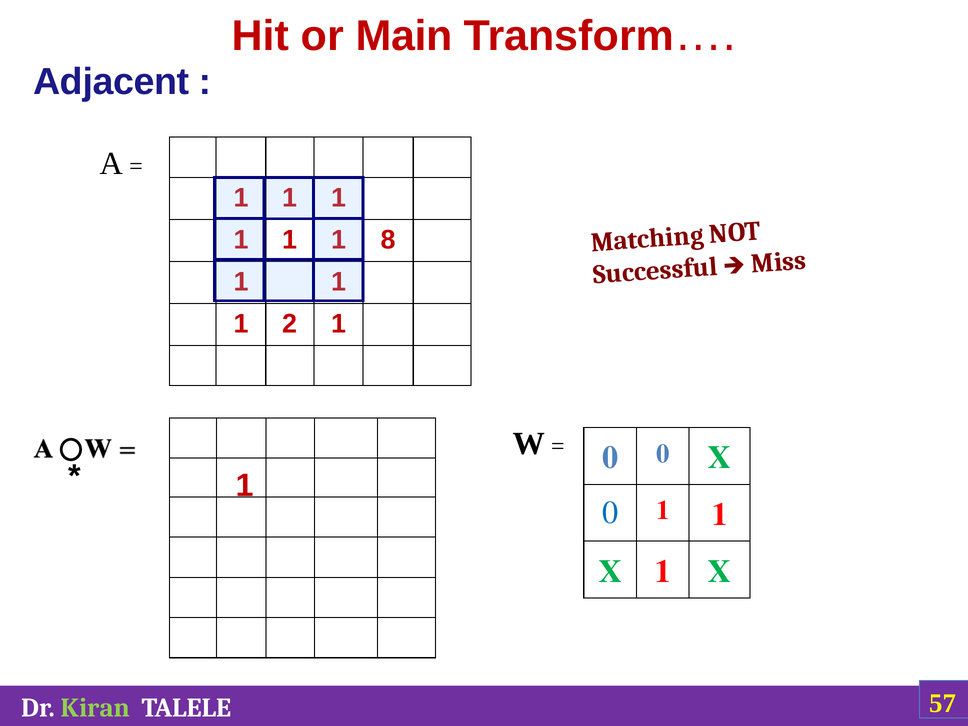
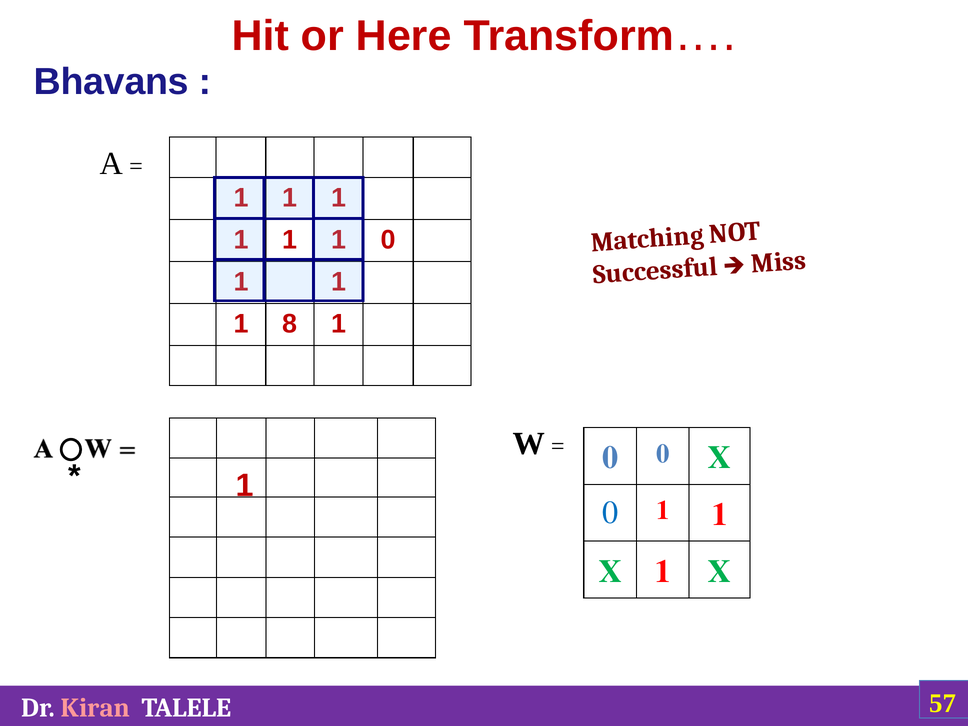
Main: Main -> Here
Adjacent: Adjacent -> Bhavans
8 at (388, 240): 8 -> 0
2: 2 -> 8
Kiran colour: light green -> pink
